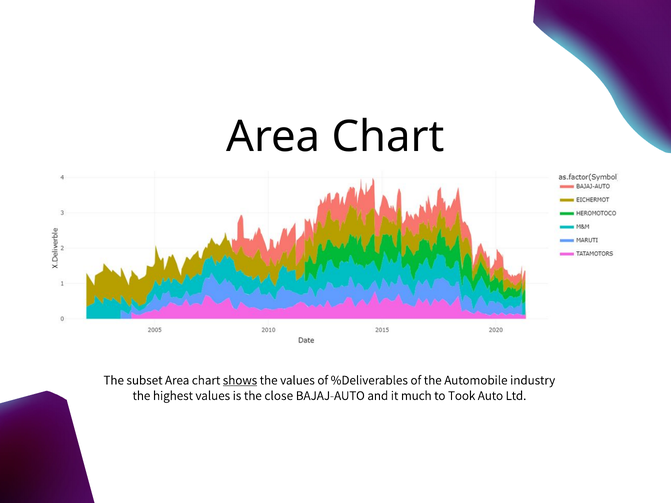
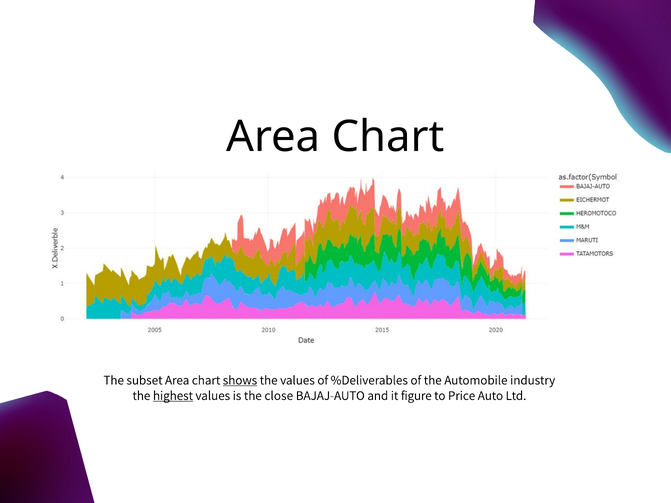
highest underline: none -> present
much: much -> figure
Took: Took -> Price
